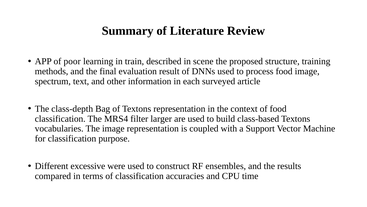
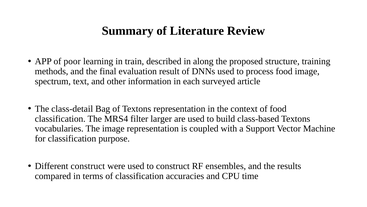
scene: scene -> along
class-depth: class-depth -> class-detail
Different excessive: excessive -> construct
